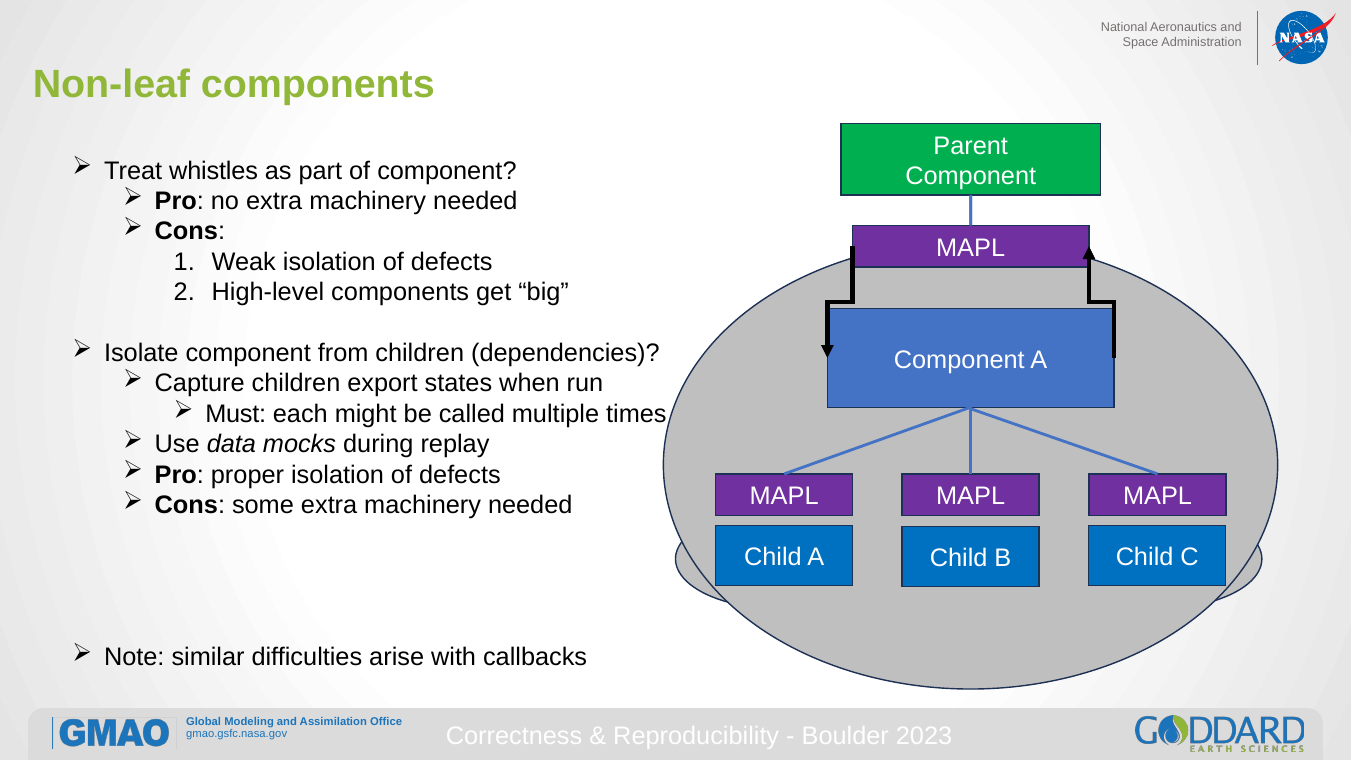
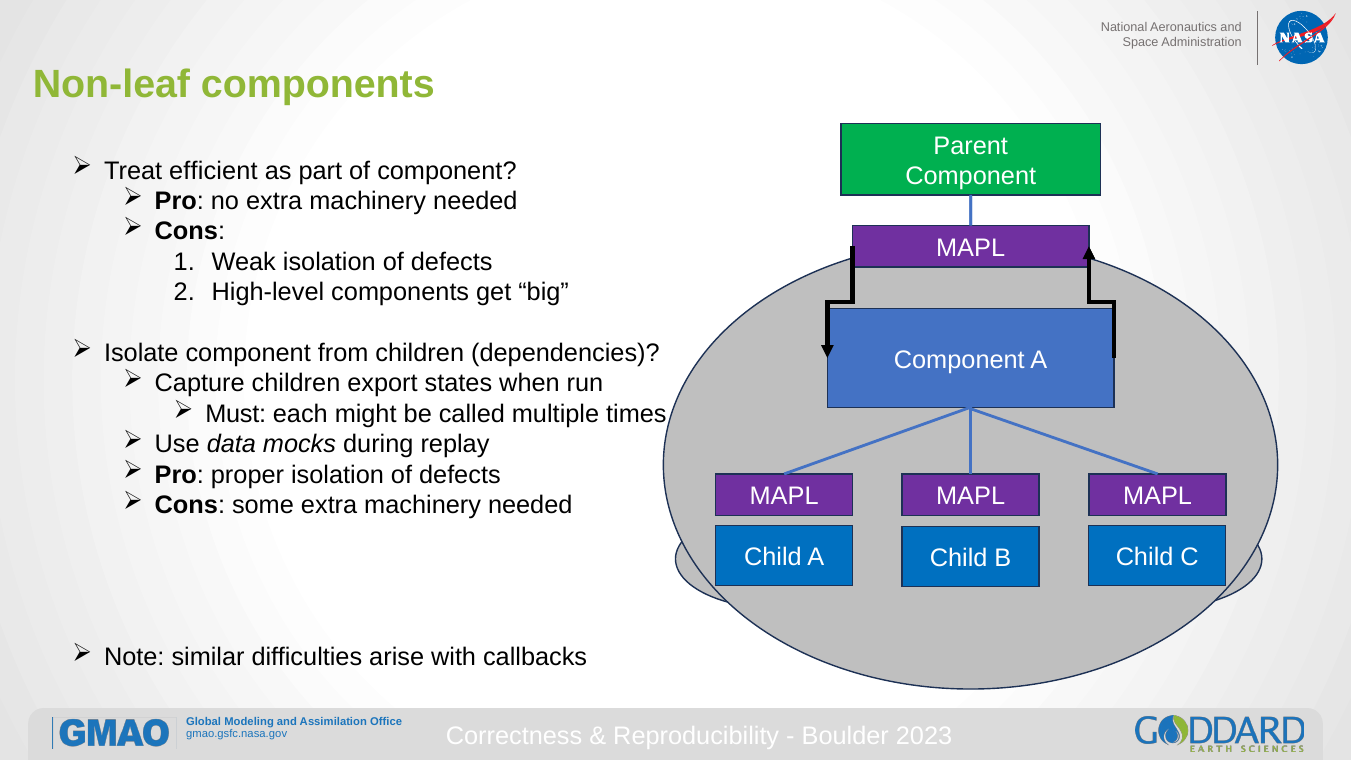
whistles: whistles -> efficient
